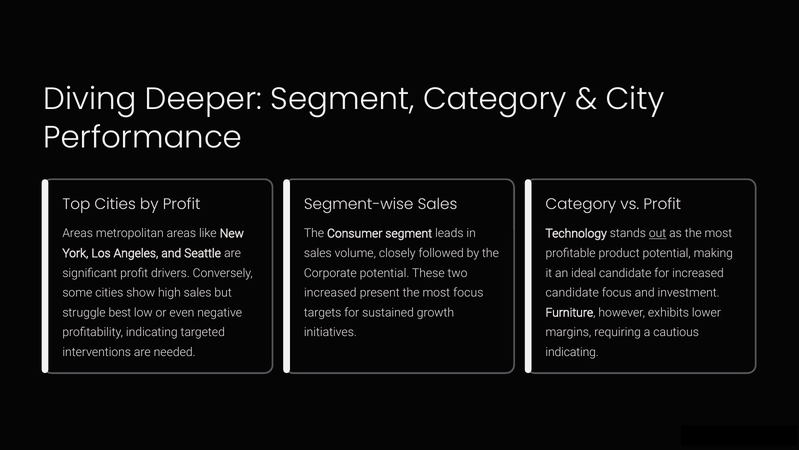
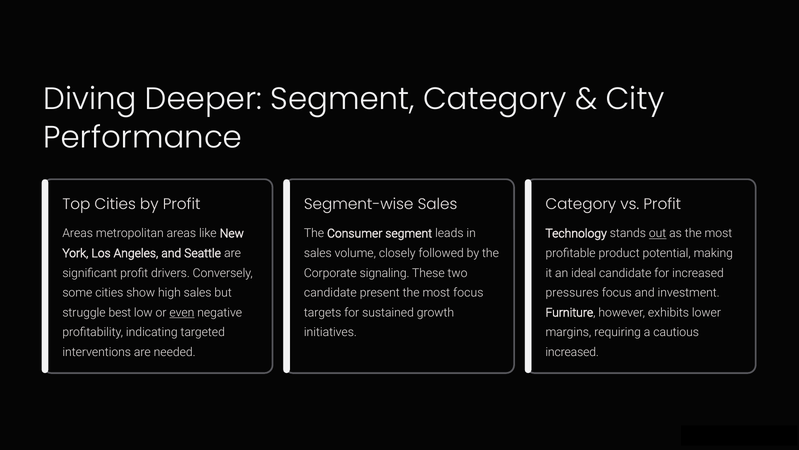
Corporate potential: potential -> signaling
increased at (330, 292): increased -> candidate
candidate at (572, 292): candidate -> pressures
even underline: none -> present
indicating at (572, 352): indicating -> increased
